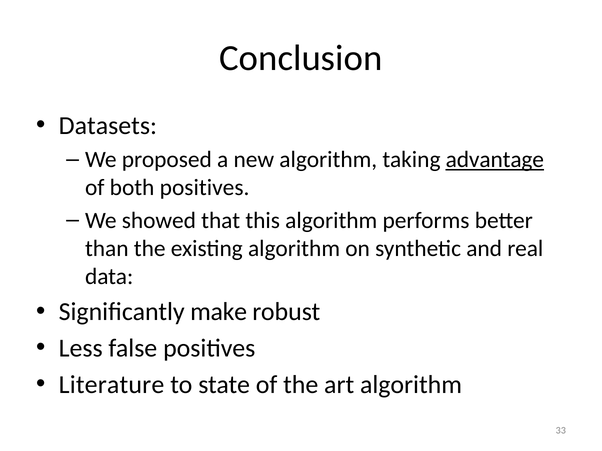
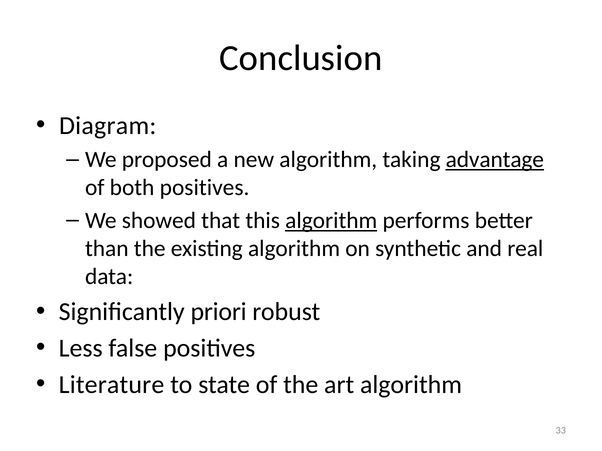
Datasets: Datasets -> Diagram
algorithm at (331, 221) underline: none -> present
make: make -> priori
